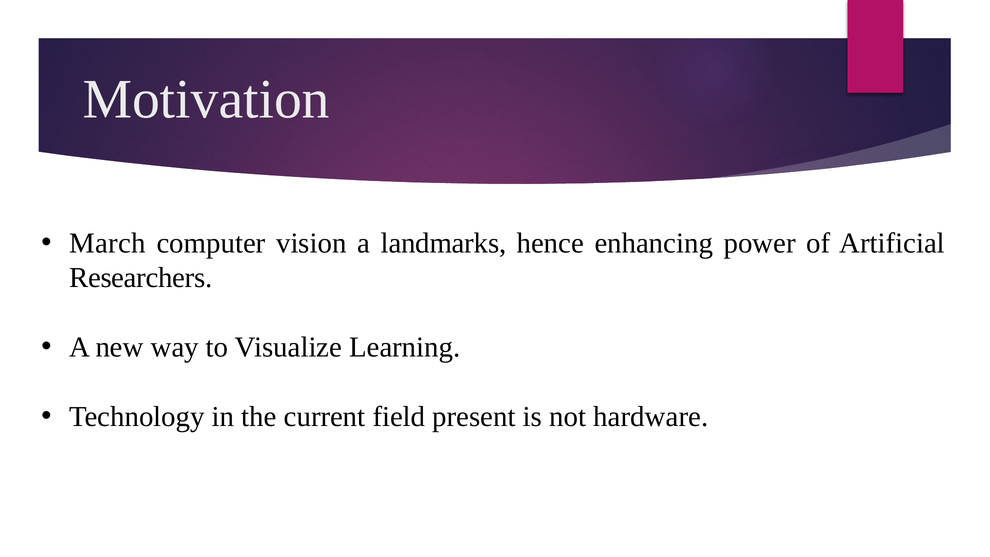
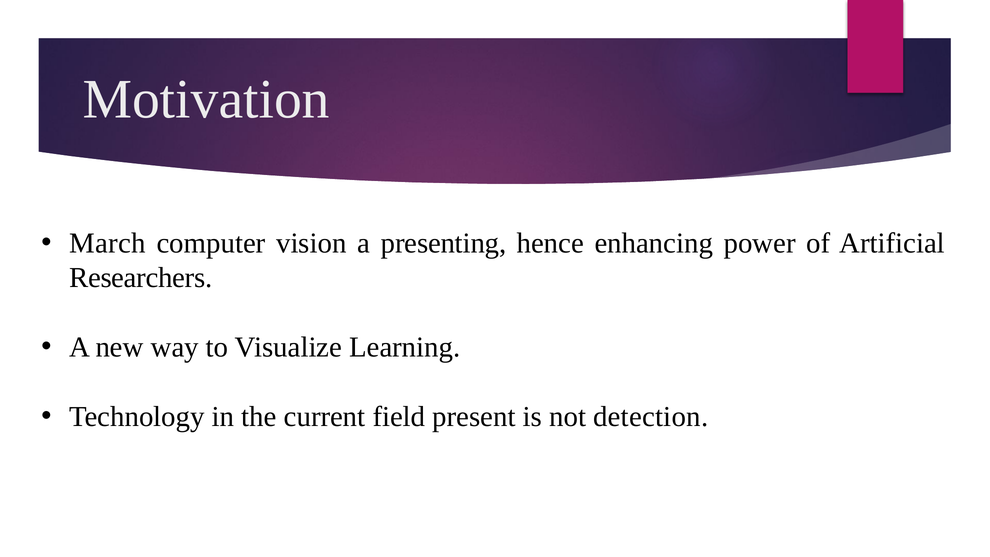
landmarks: landmarks -> presenting
hardware: hardware -> detection
